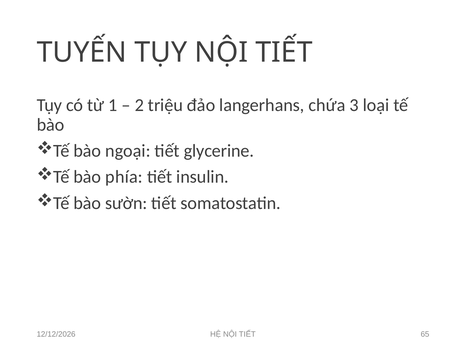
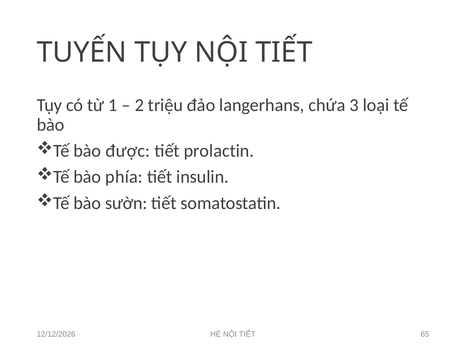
ngoại: ngoại -> được
glycerine: glycerine -> prolactin
